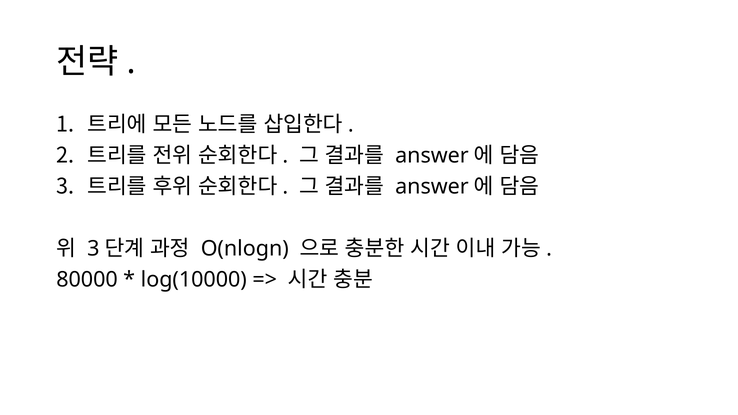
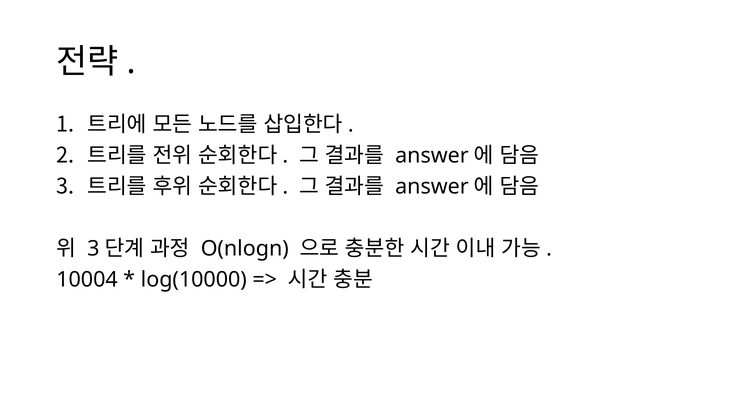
80000: 80000 -> 10004
